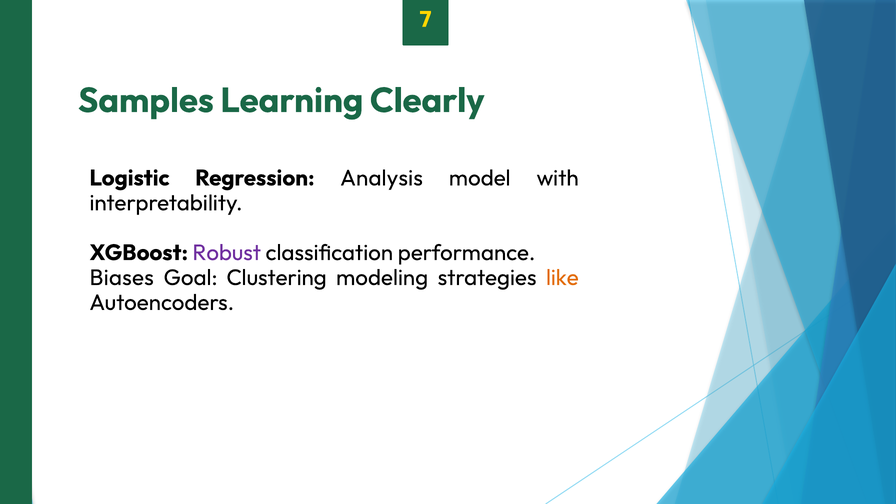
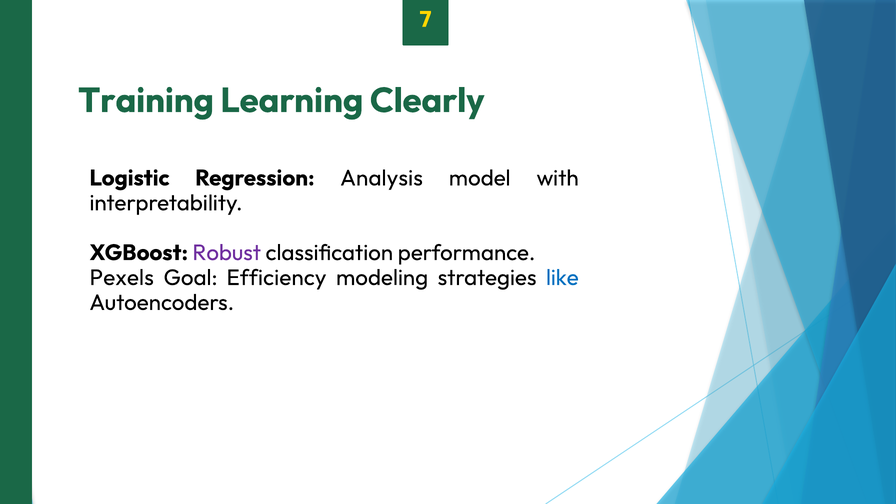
Samples: Samples -> Training
Biases at (122, 278): Biases -> Pexels
Clustering: Clustering -> Efficiency
like colour: orange -> blue
